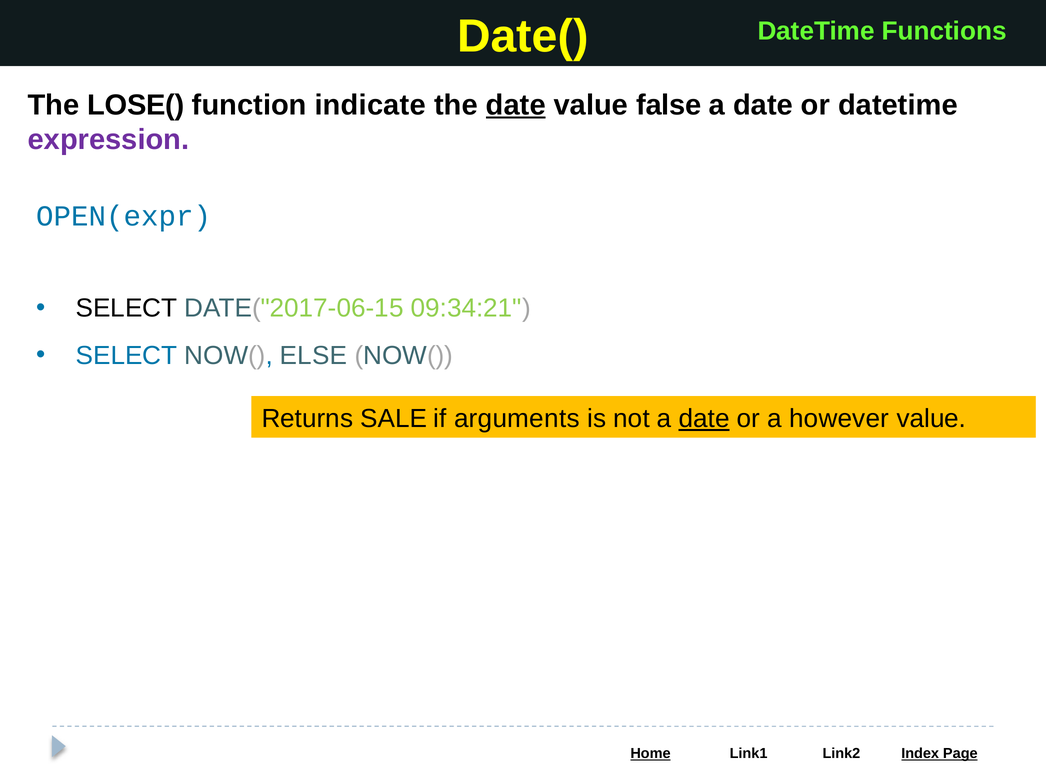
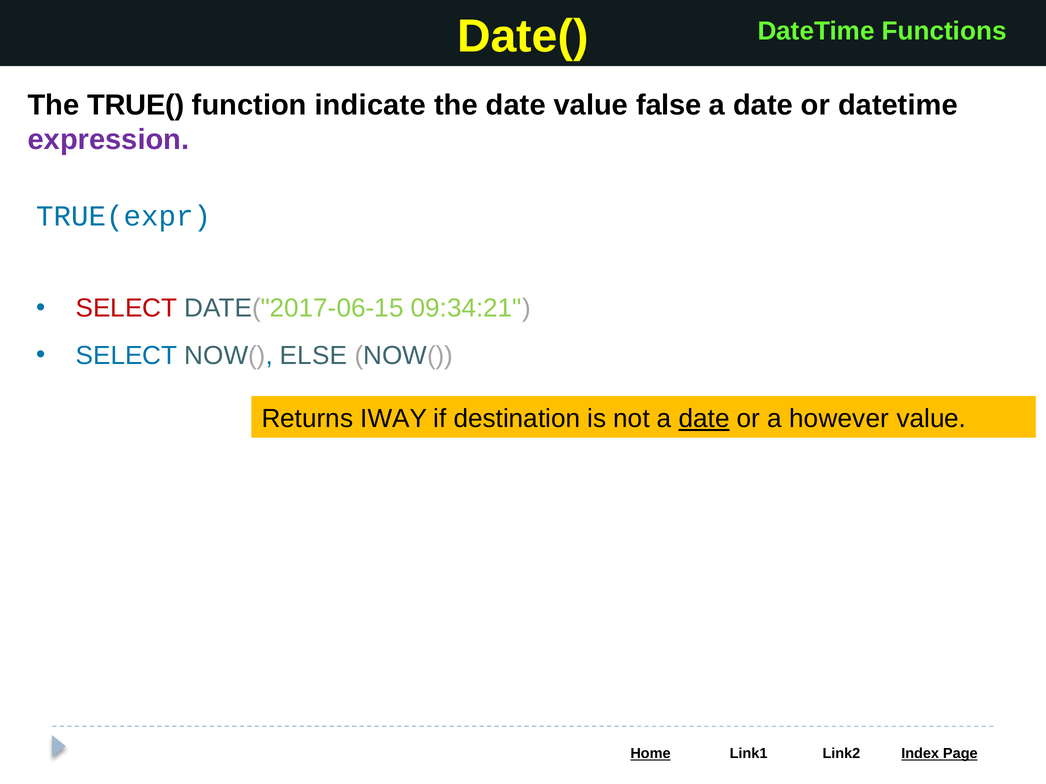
LOSE(: LOSE( -> TRUE(
date at (516, 105) underline: present -> none
OPEN(expr: OPEN(expr -> TRUE(expr
SELECT at (126, 309) colour: black -> red
SALE: SALE -> IWAY
arguments: arguments -> destination
